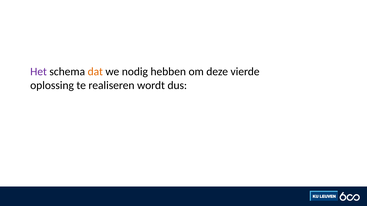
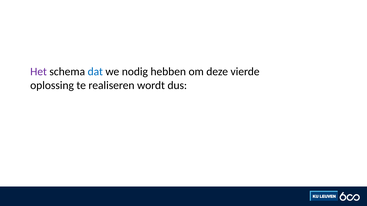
dat colour: orange -> blue
